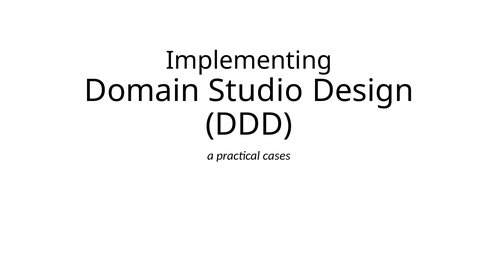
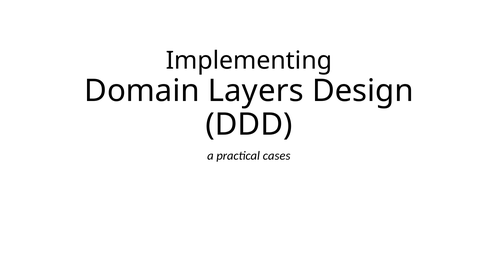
Studio: Studio -> Layers
